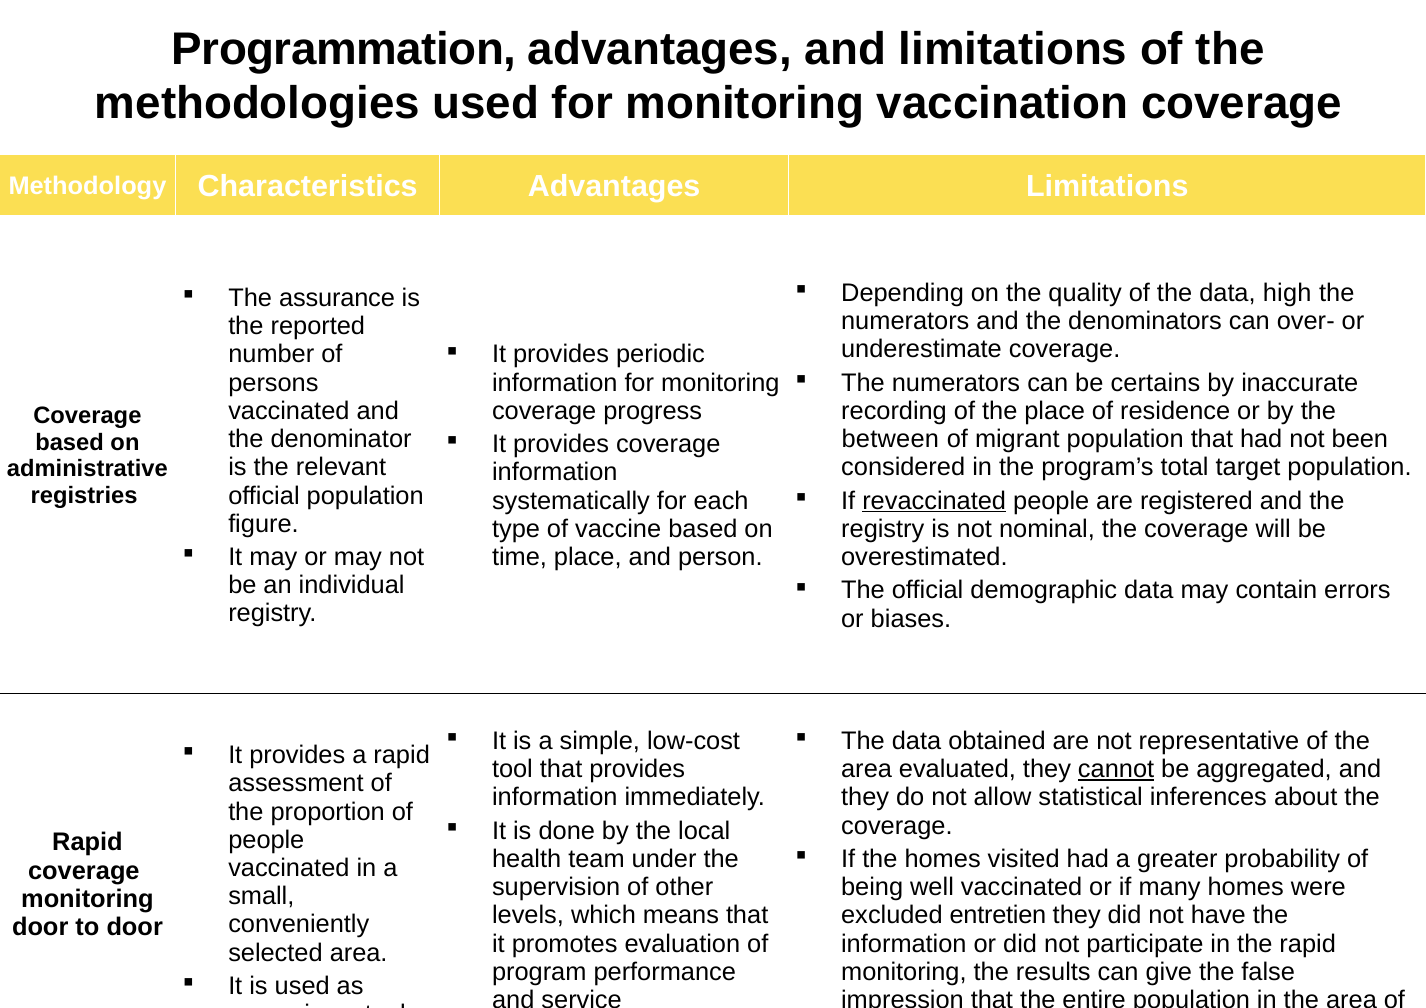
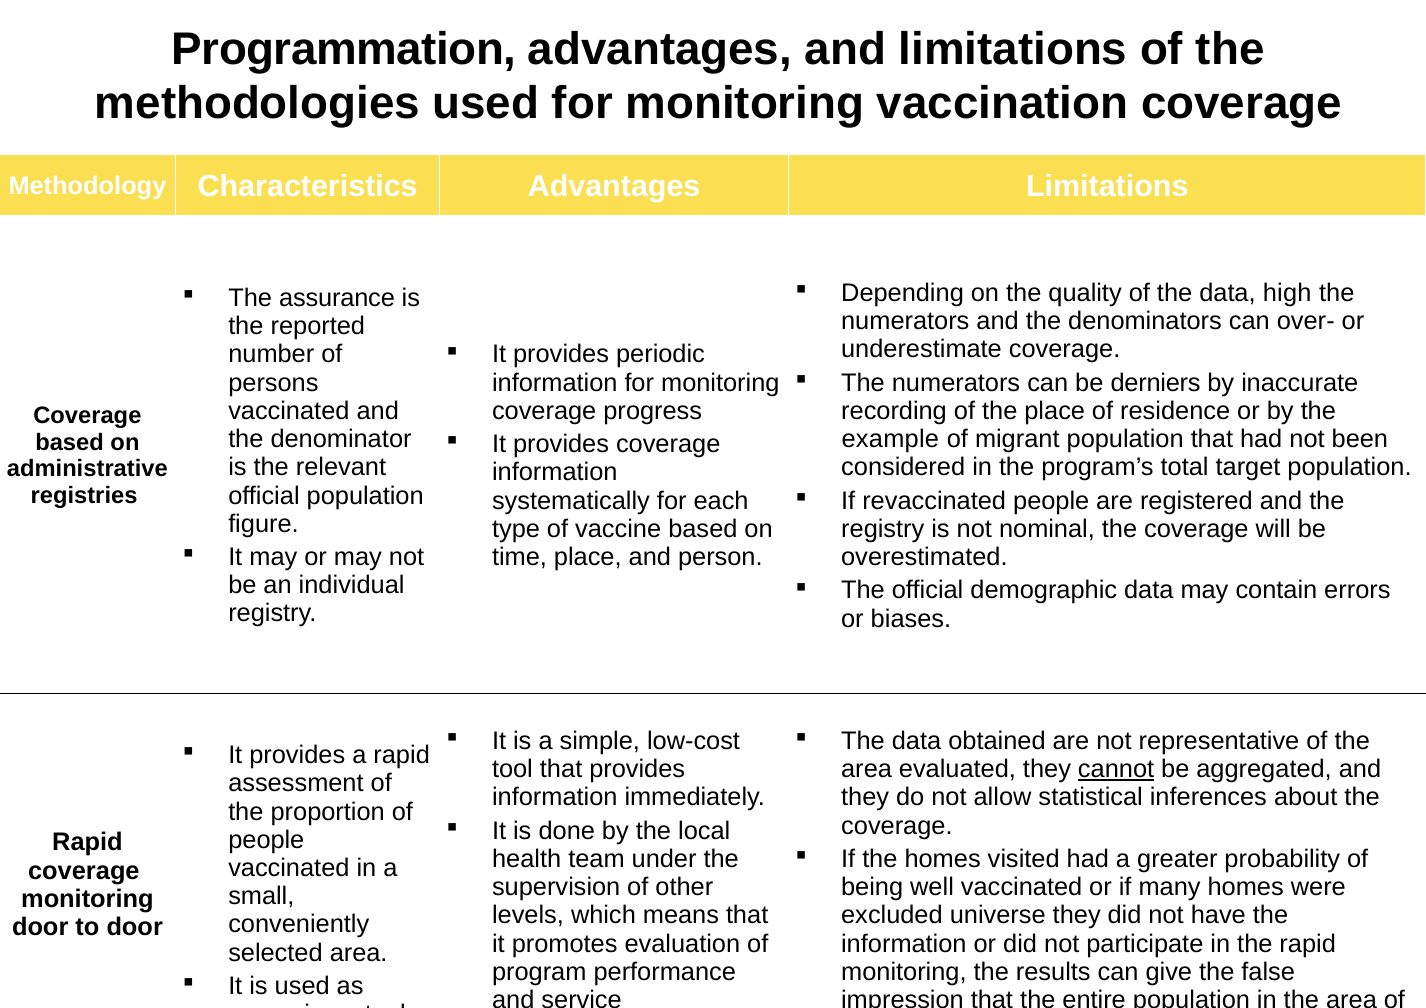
certains: certains -> derniers
between: between -> example
revaccinated underline: present -> none
entretien: entretien -> universe
